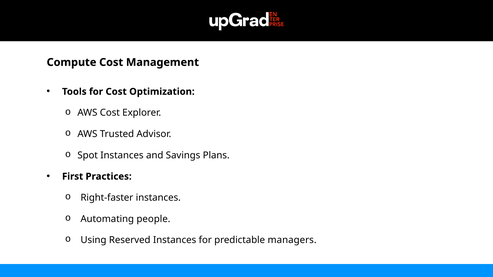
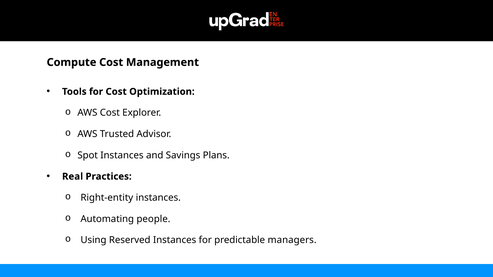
First: First -> Real
Right-faster: Right-faster -> Right-entity
